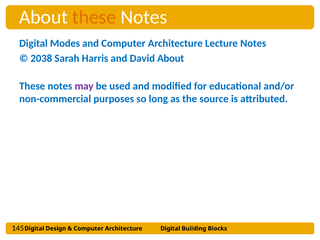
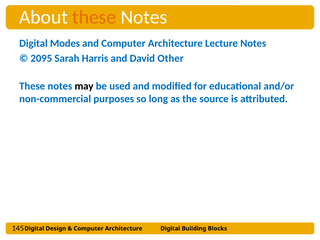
2038: 2038 -> 2095
David About: About -> Other
may colour: purple -> black
